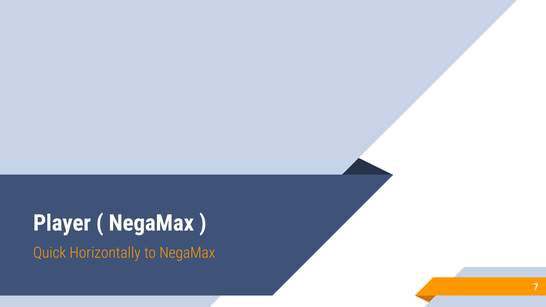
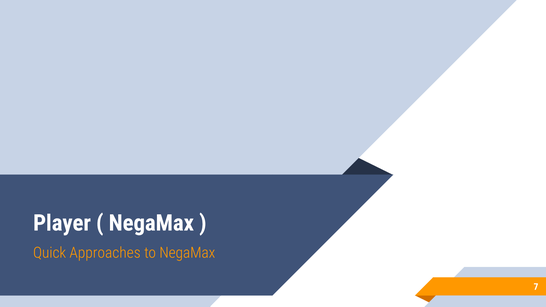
Horizontally: Horizontally -> Approaches
